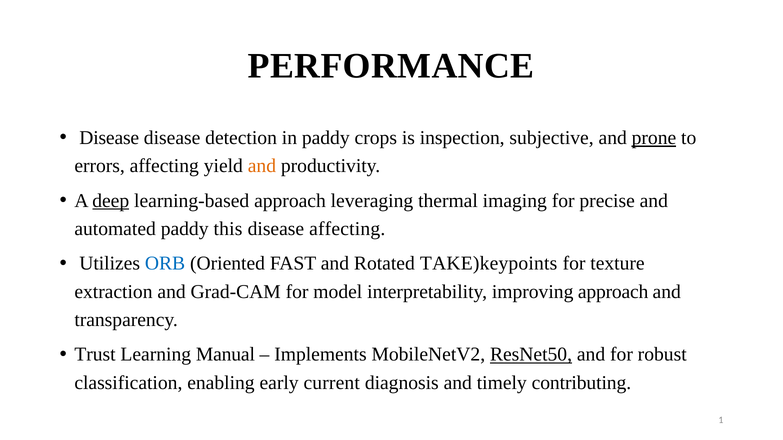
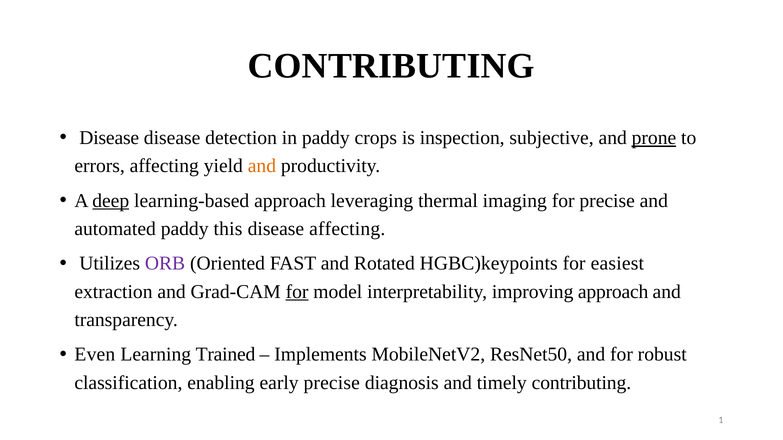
PERFORMANCE at (391, 66): PERFORMANCE -> CONTRIBUTING
ORB colour: blue -> purple
TAKE)keypoints: TAKE)keypoints -> HGBC)keypoints
texture: texture -> easiest
for at (297, 292) underline: none -> present
Trust: Trust -> Even
Manual: Manual -> Trained
ResNet50 underline: present -> none
early current: current -> precise
